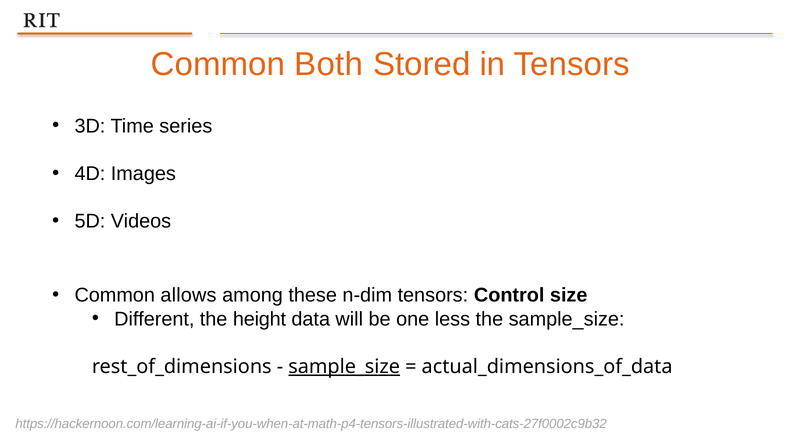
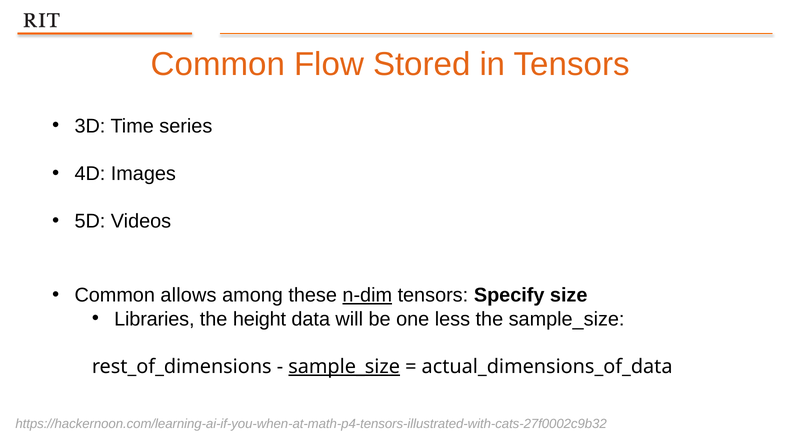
Both: Both -> Flow
n-dim underline: none -> present
Control: Control -> Specify
Different: Different -> Libraries
